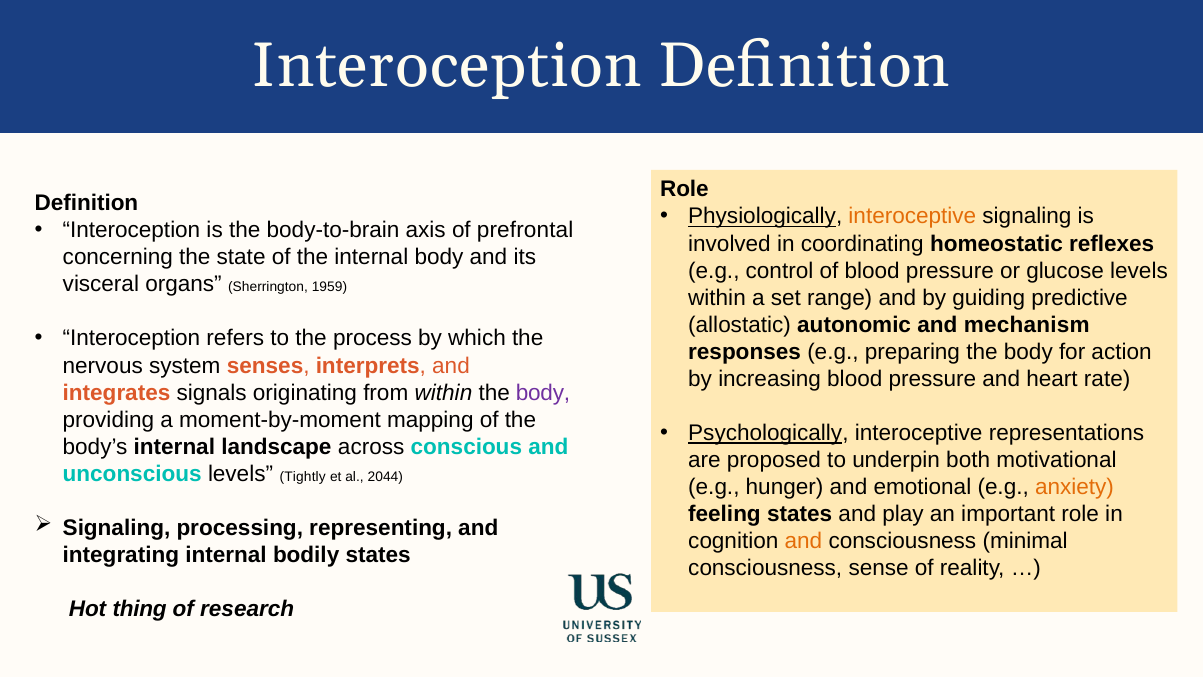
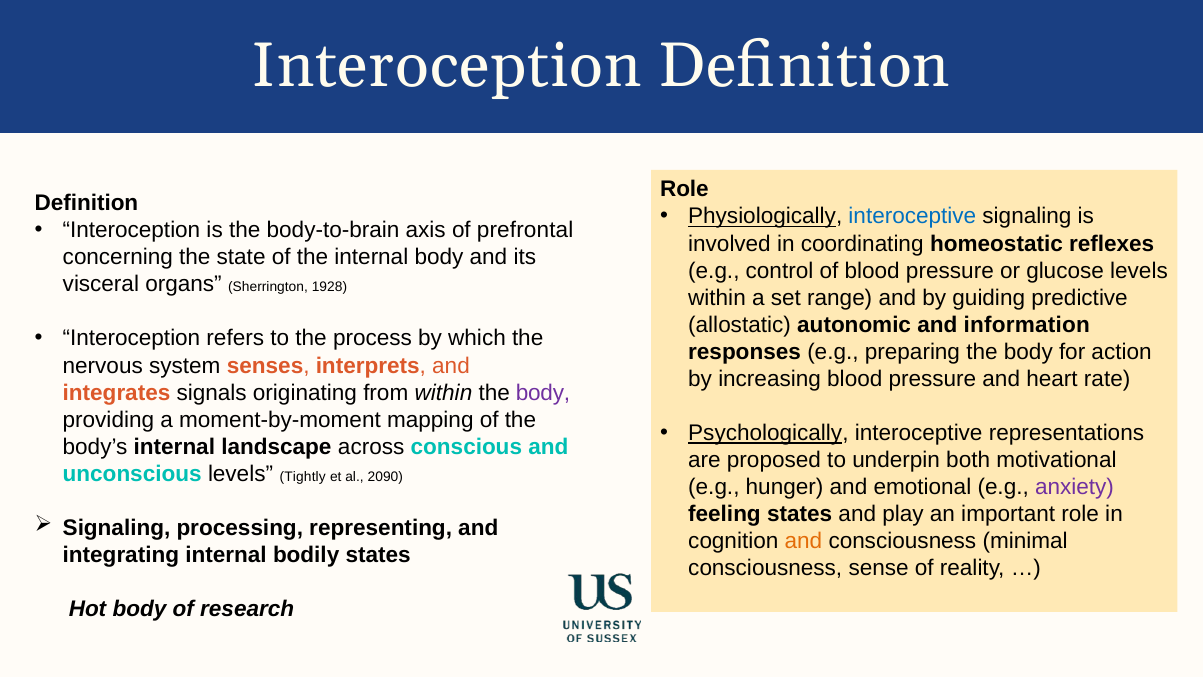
interoceptive at (912, 216) colour: orange -> blue
1959: 1959 -> 1928
mechanism: mechanism -> information
2044: 2044 -> 2090
anxiety colour: orange -> purple
Hot thing: thing -> body
